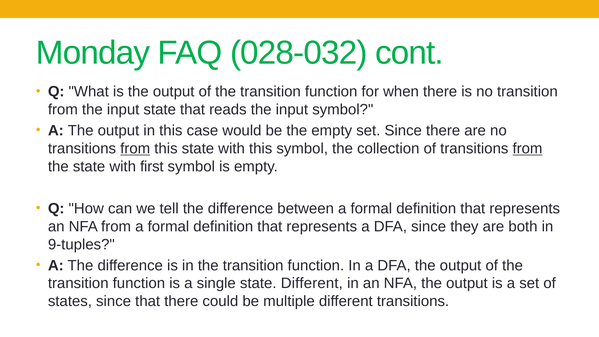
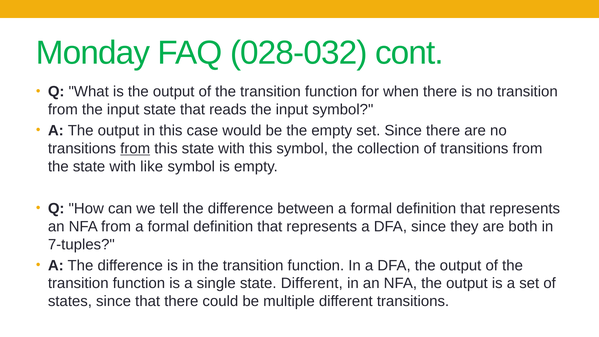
from at (527, 149) underline: present -> none
first: first -> like
9-tuples: 9-tuples -> 7-tuples
